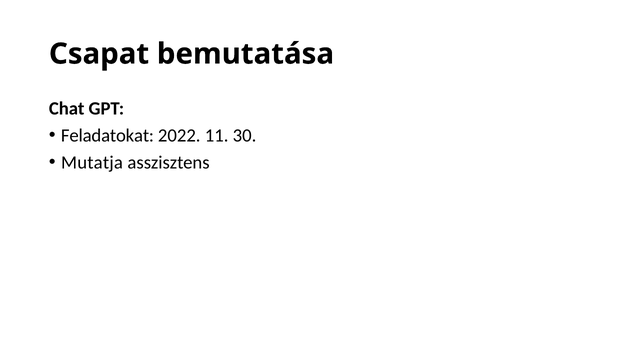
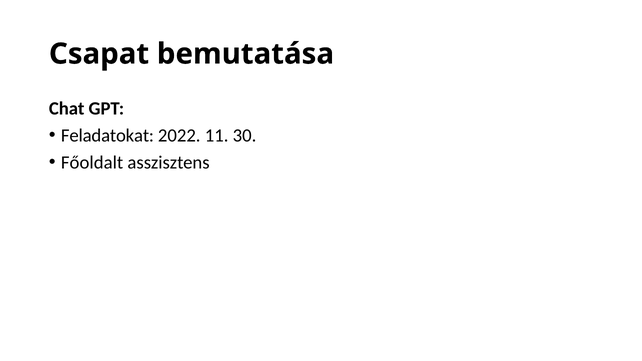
Mutatja: Mutatja -> Főoldalt
